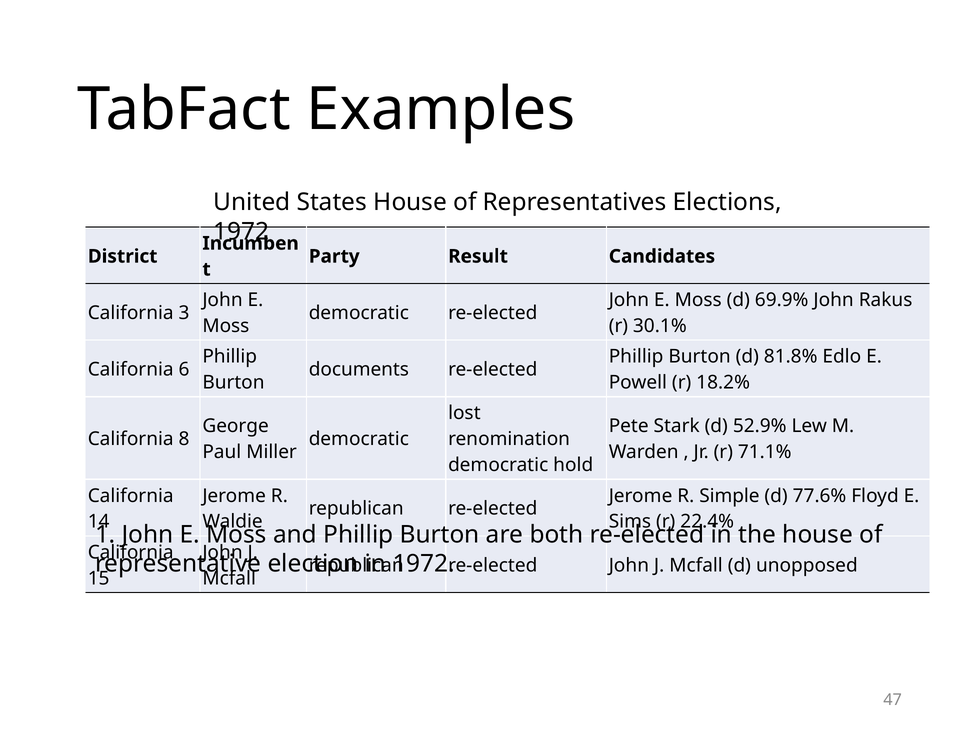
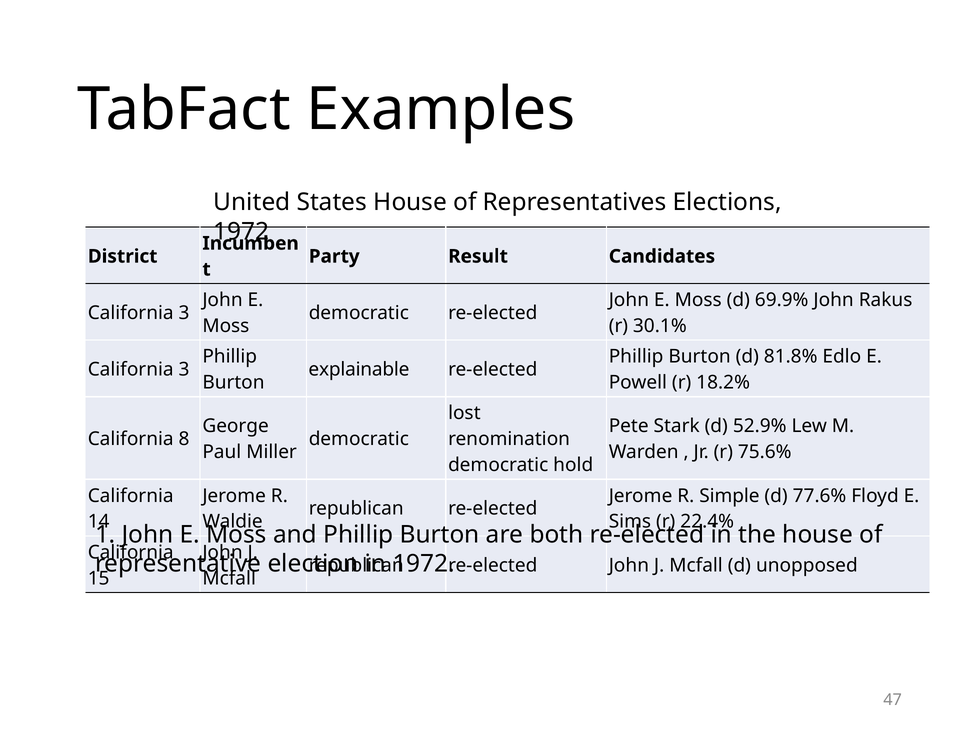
6 at (184, 370): 6 -> 3
documents: documents -> explainable
71.1%: 71.1% -> 75.6%
